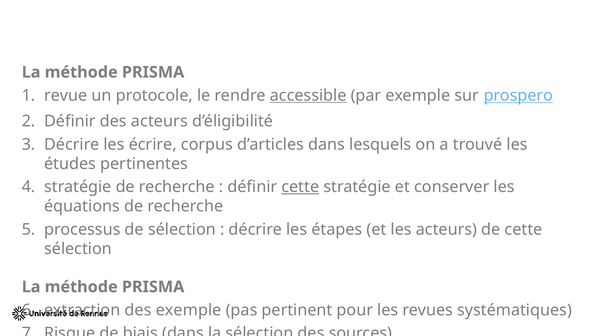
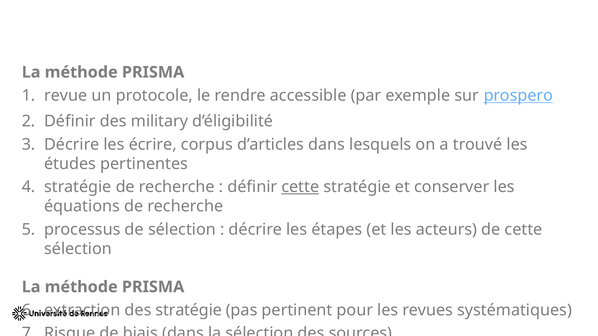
accessible underline: present -> none
des acteurs: acteurs -> military
des exemple: exemple -> stratégie
